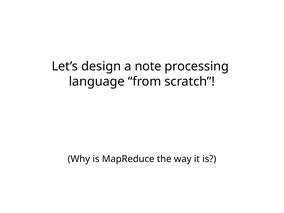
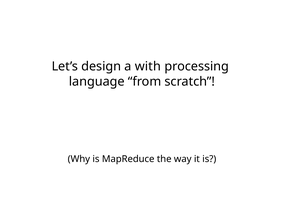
note: note -> with
